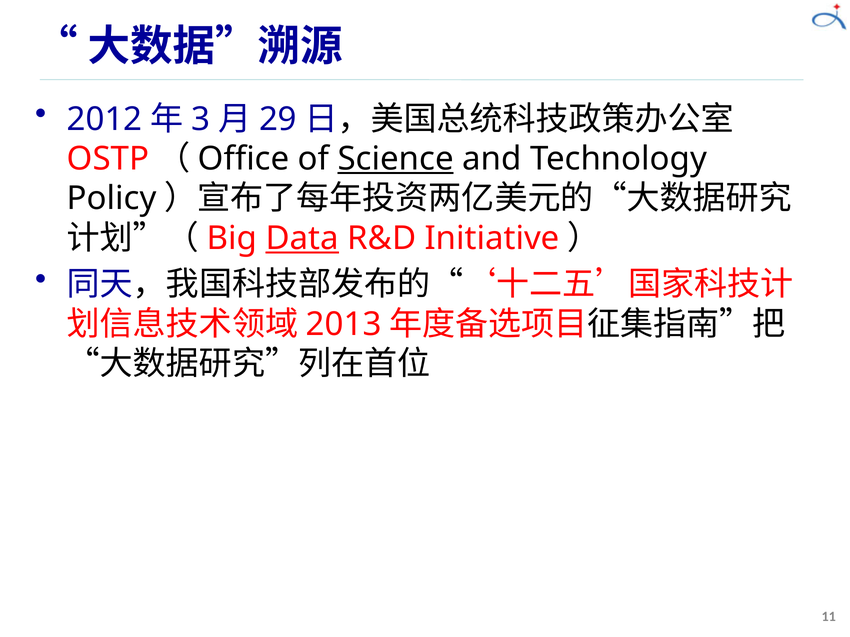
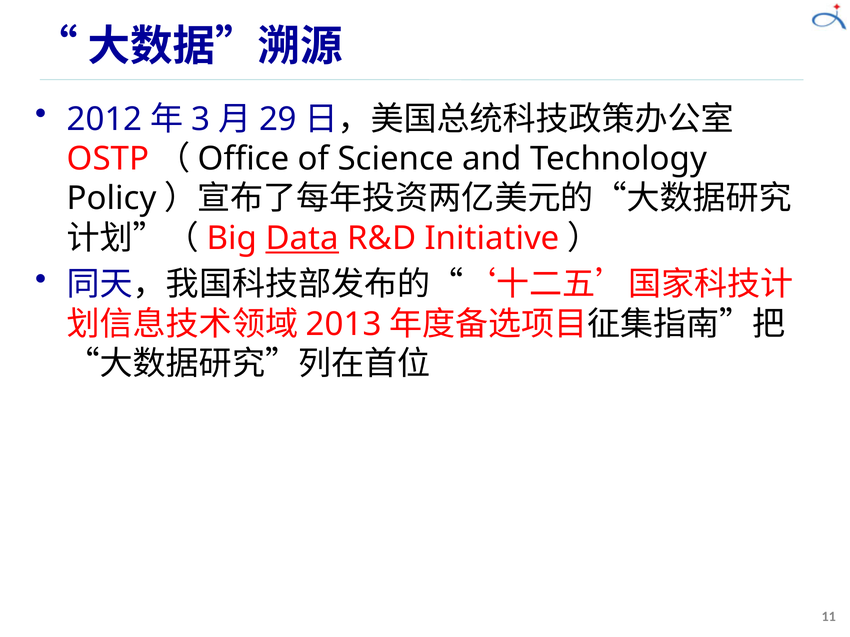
Science underline: present -> none
